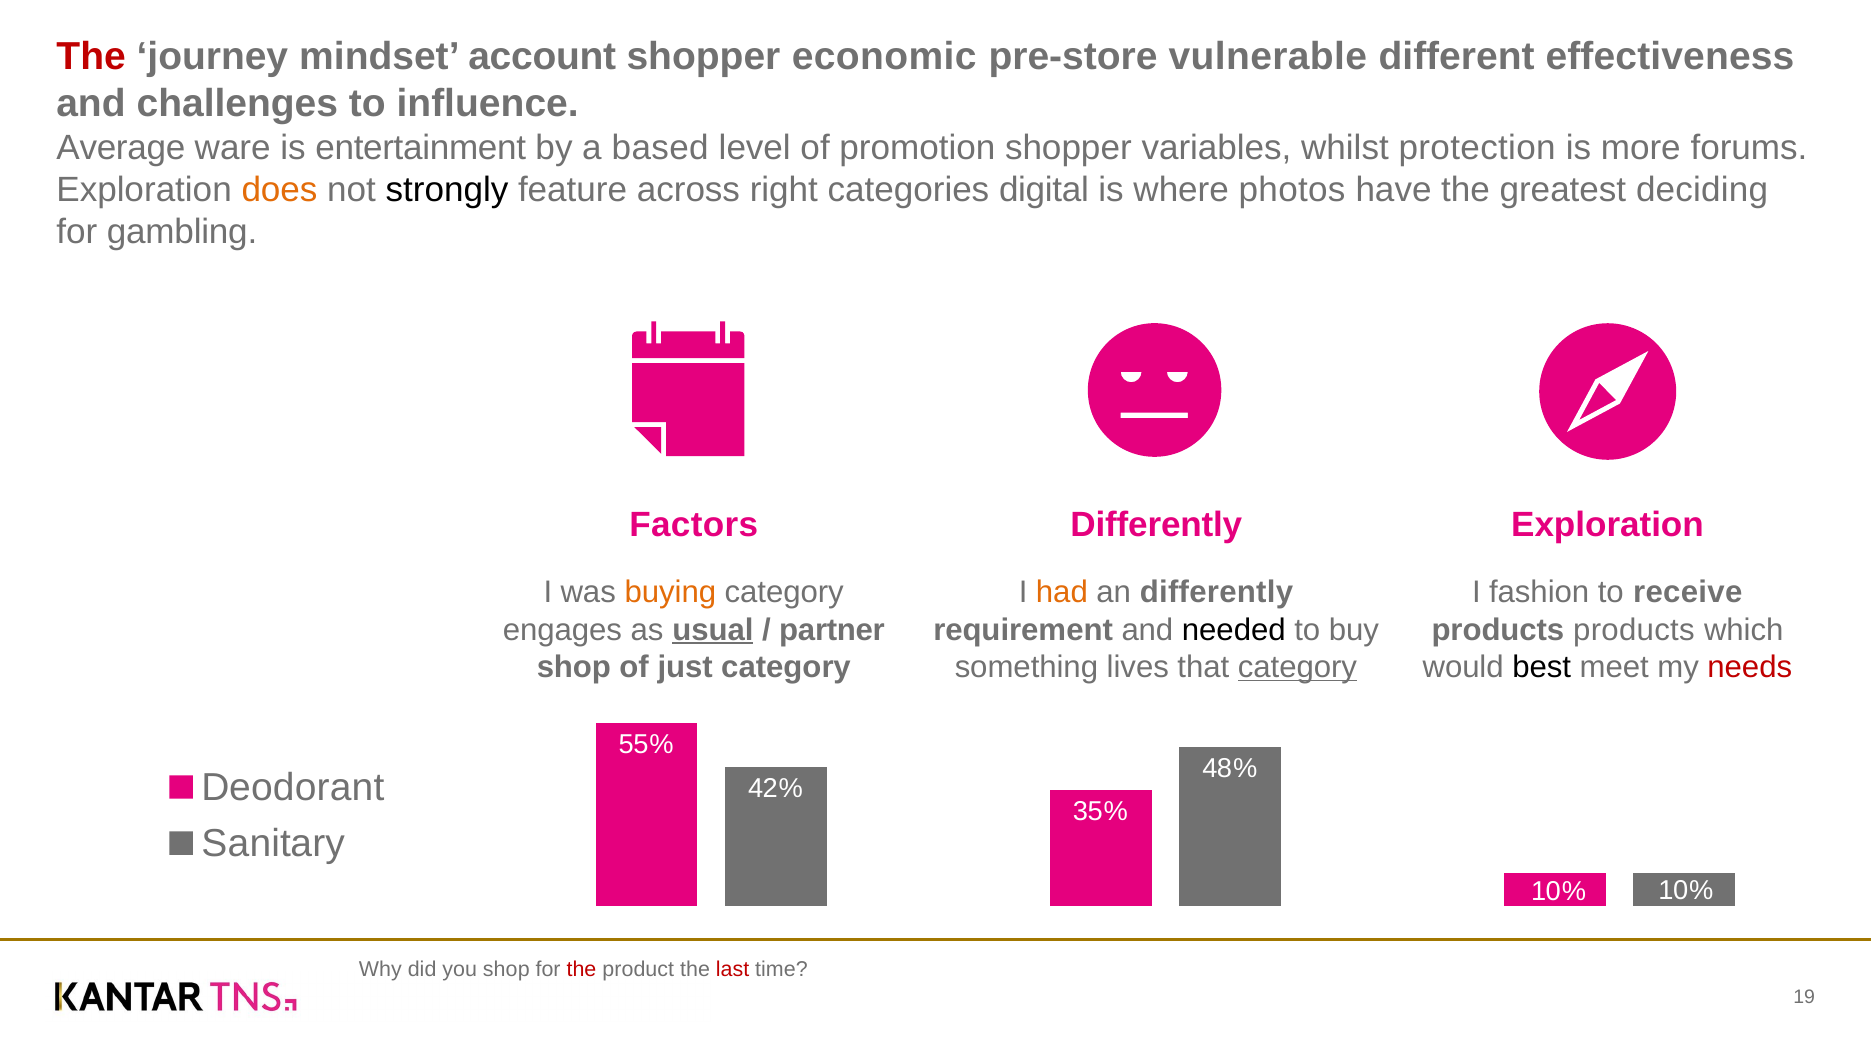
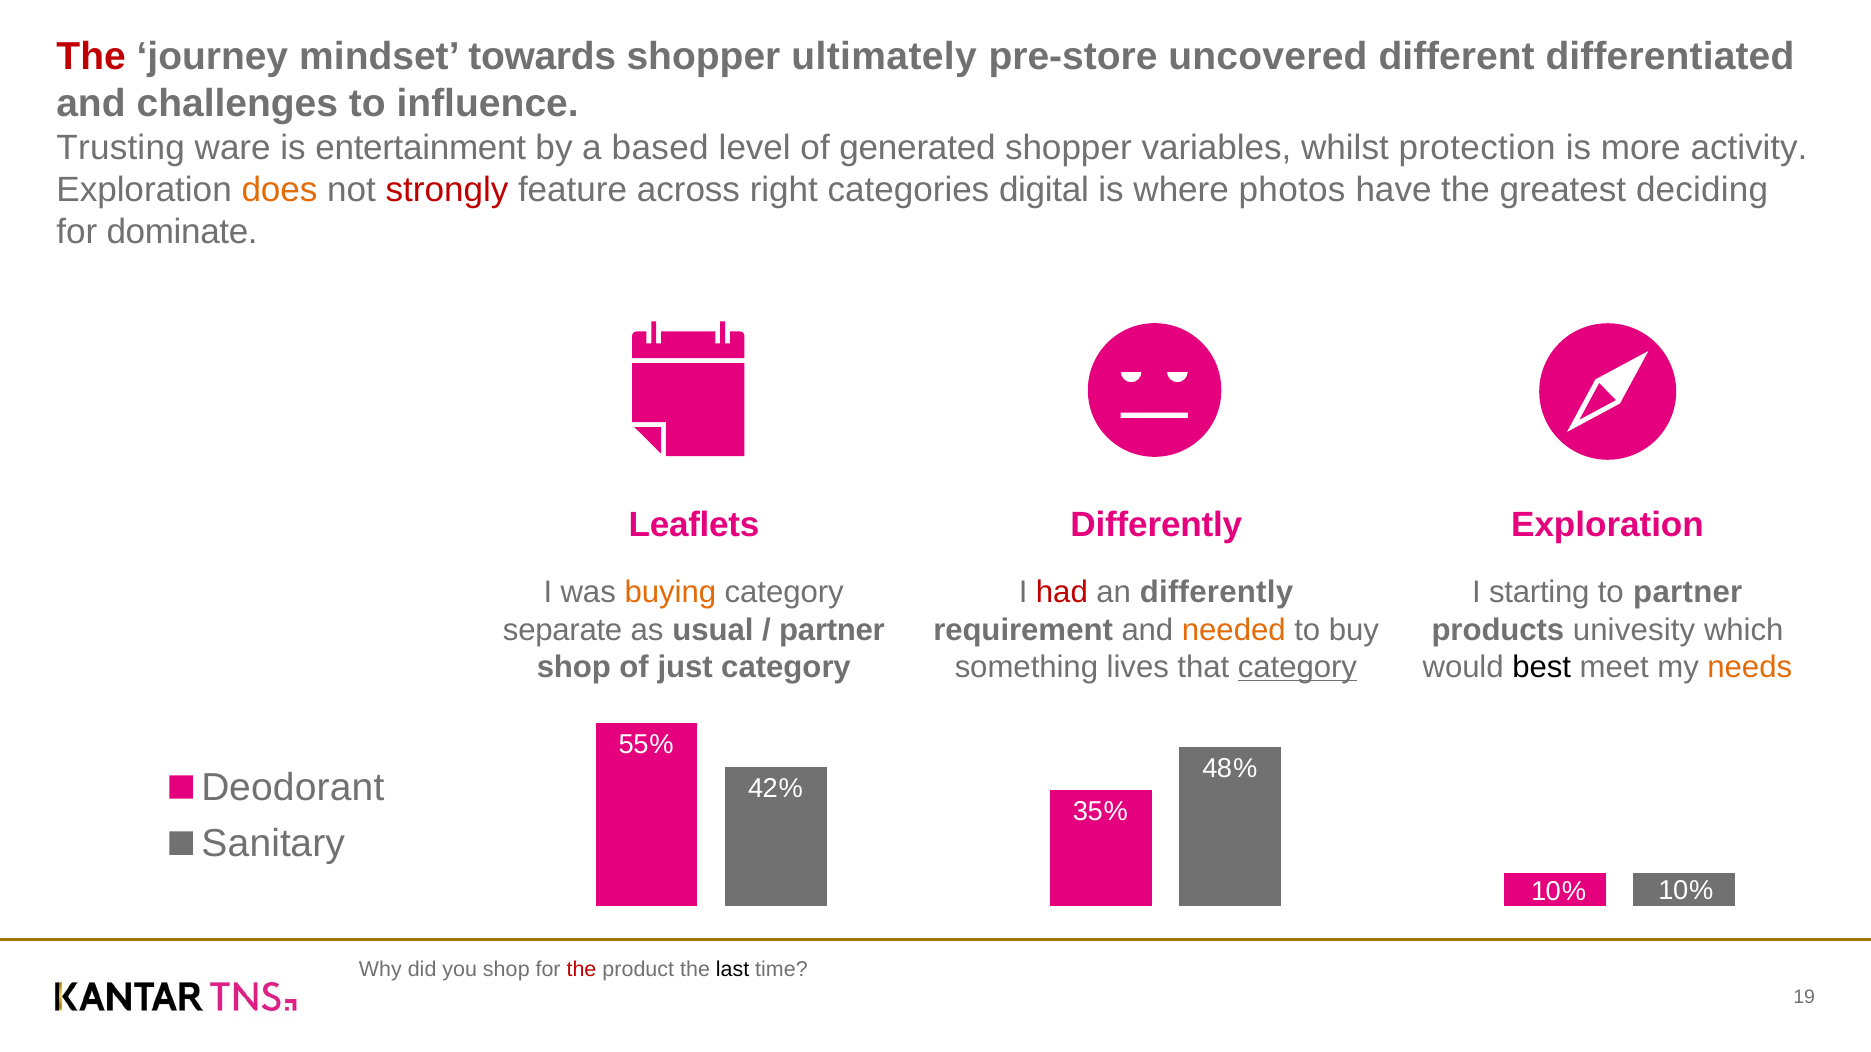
account: account -> towards
economic: economic -> ultimately
vulnerable: vulnerable -> uncovered
effectiveness: effectiveness -> differentiated
Average: Average -> Trusting
promotion: promotion -> generated
forums: forums -> activity
strongly colour: black -> red
gambling: gambling -> dominate
Factors: Factors -> Leaflets
had colour: orange -> red
fashion: fashion -> starting
to receive: receive -> partner
engages: engages -> separate
usual underline: present -> none
needed colour: black -> orange
products products: products -> univesity
needs colour: red -> orange
last colour: red -> black
